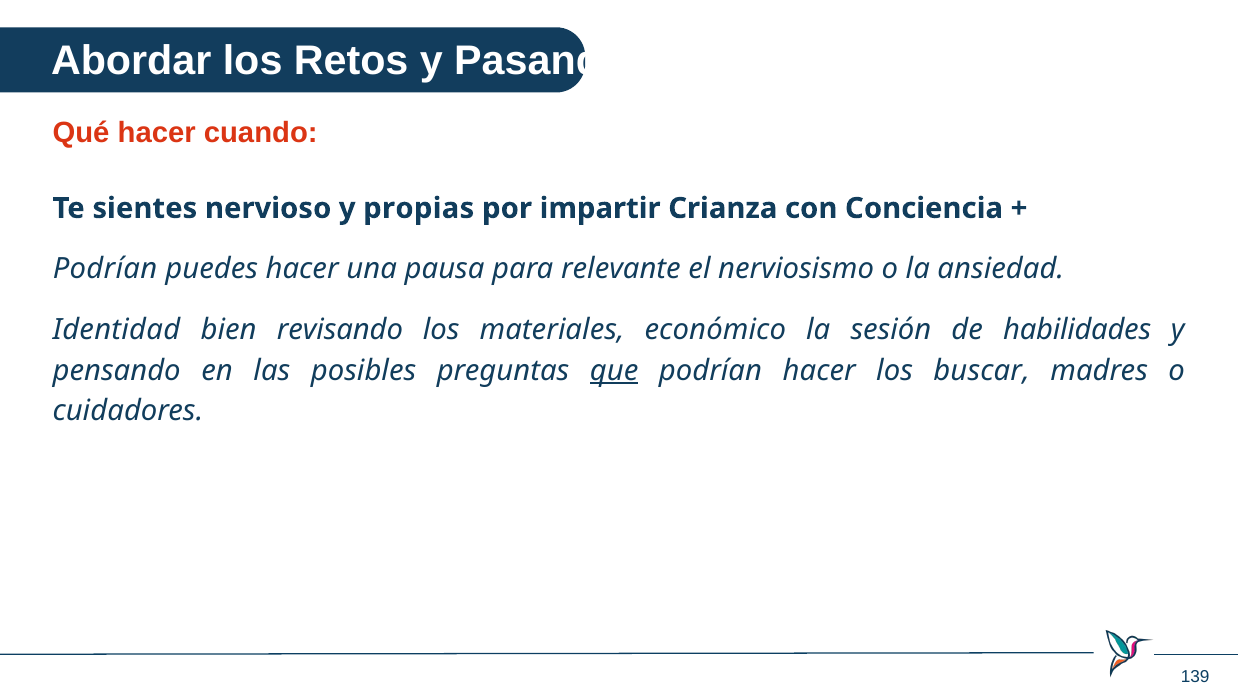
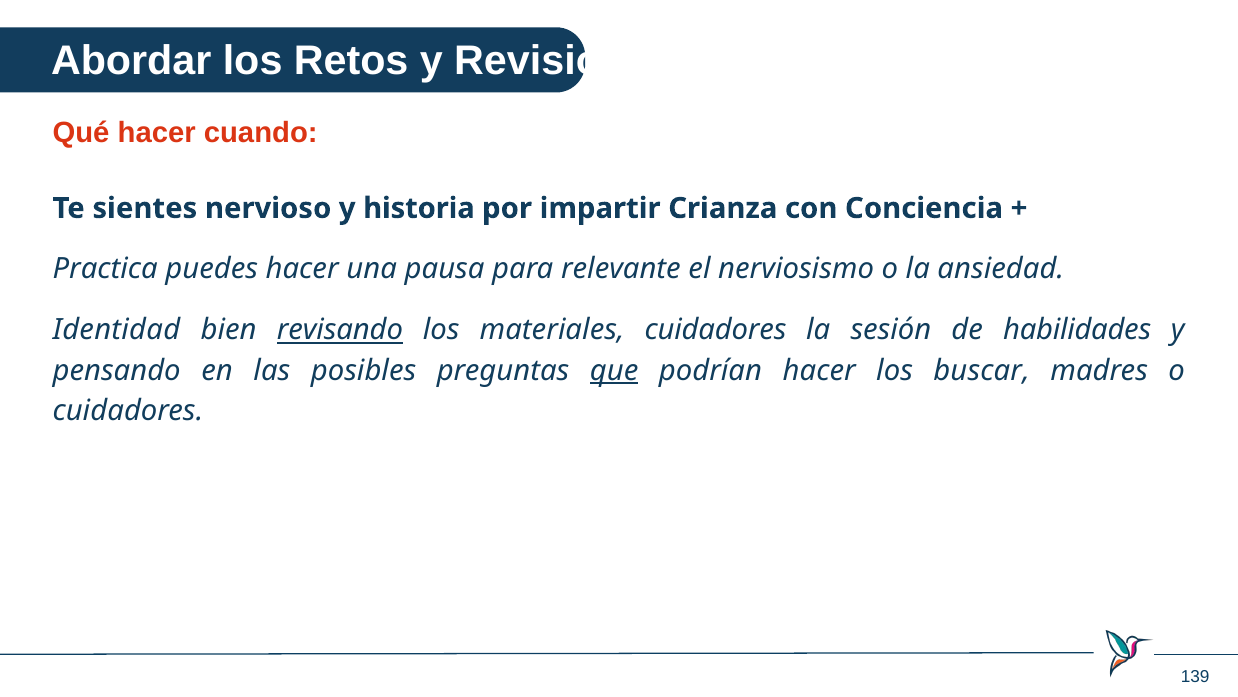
Pasando: Pasando -> Revisión
propias: propias -> historia
Podrían at (105, 269): Podrían -> Practica
revisando underline: none -> present
materiales económico: económico -> cuidadores
